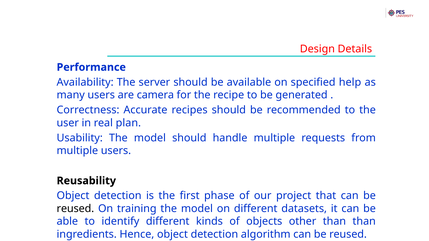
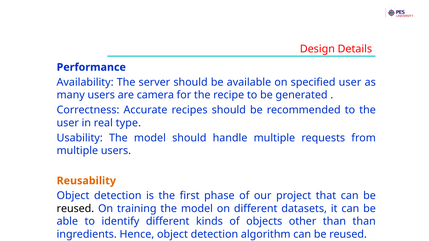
specified help: help -> user
plan: plan -> type
Reusability colour: black -> orange
